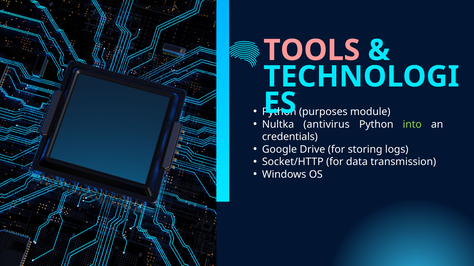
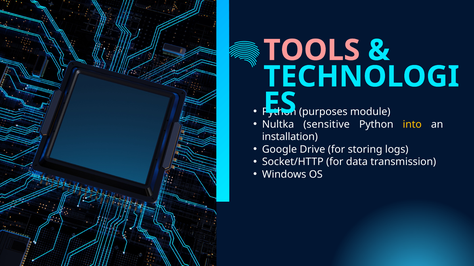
antivirus: antivirus -> sensitive
into colour: light green -> yellow
credentials: credentials -> installation
